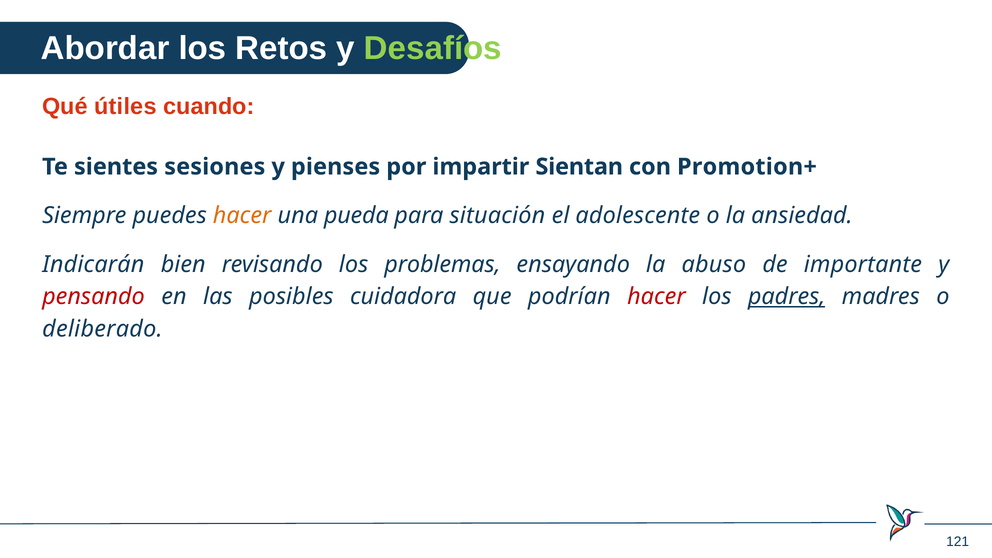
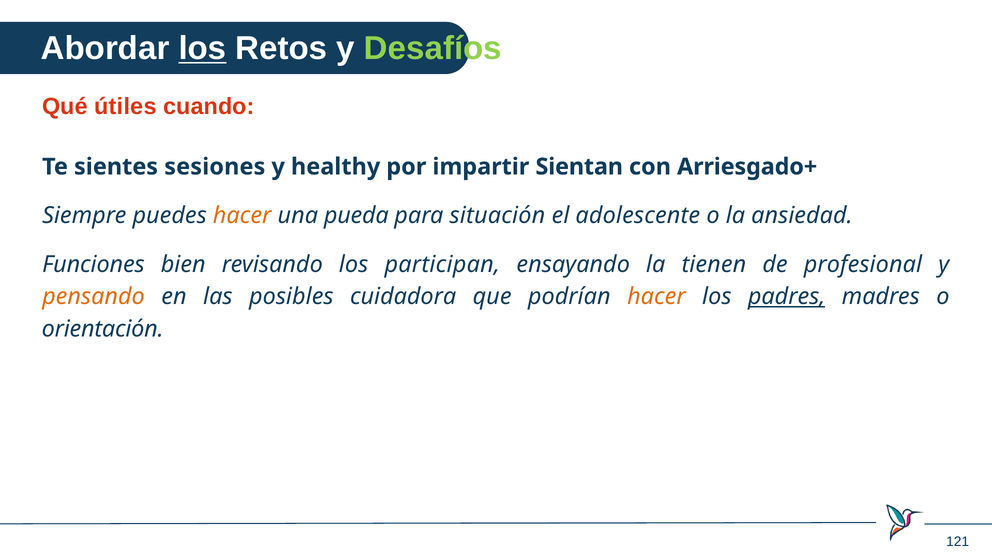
los at (202, 49) underline: none -> present
pienses: pienses -> healthy
Promotion+: Promotion+ -> Arriesgado+
Indicarán: Indicarán -> Funciones
problemas: problemas -> participan
abuso: abuso -> tienen
importante: importante -> profesional
pensando colour: red -> orange
hacer at (656, 297) colour: red -> orange
deliberado: deliberado -> orientación
